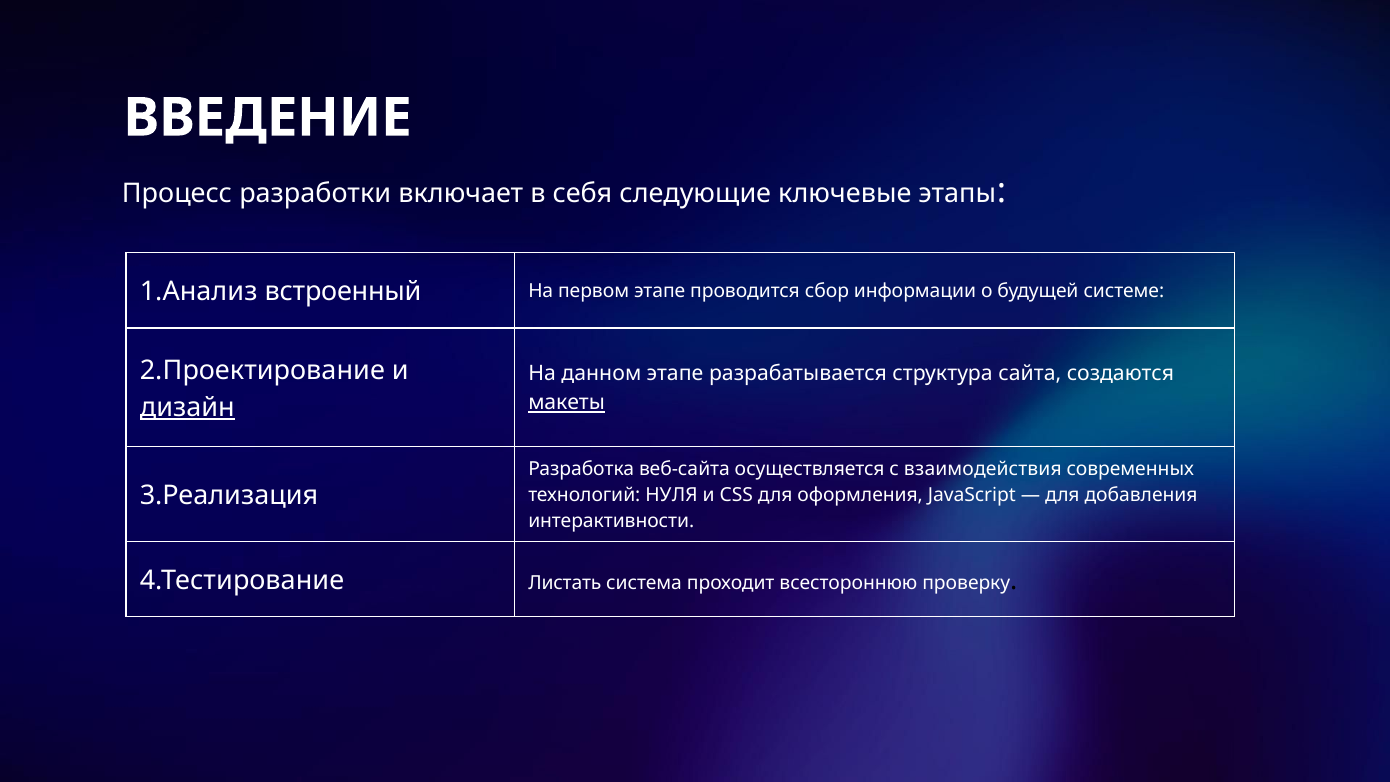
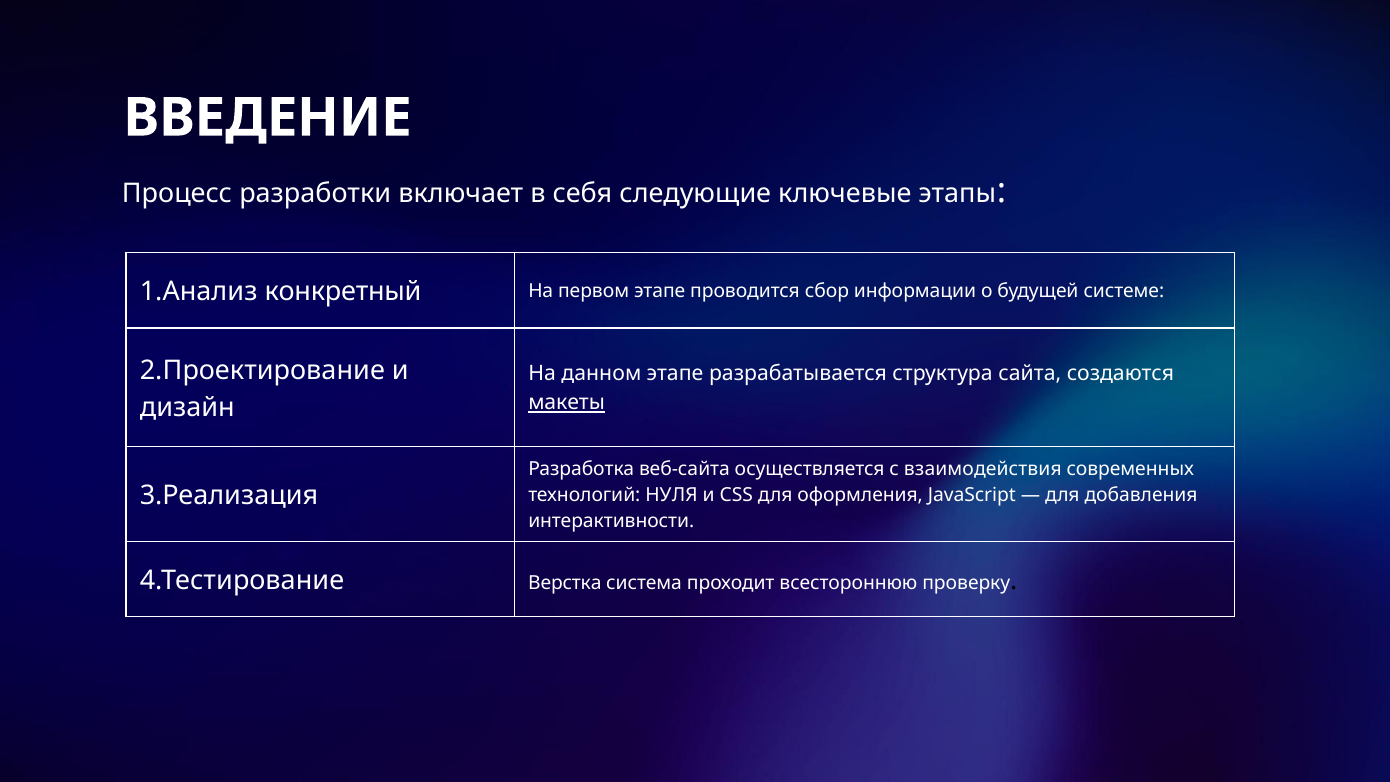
встроенный: встроенный -> конкретный
дизайн underline: present -> none
Листать: Листать -> Верстка
